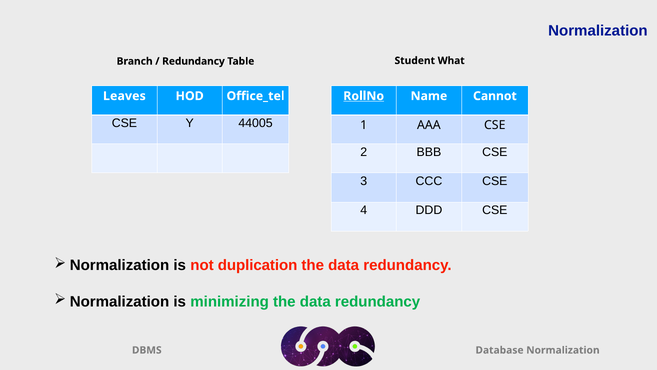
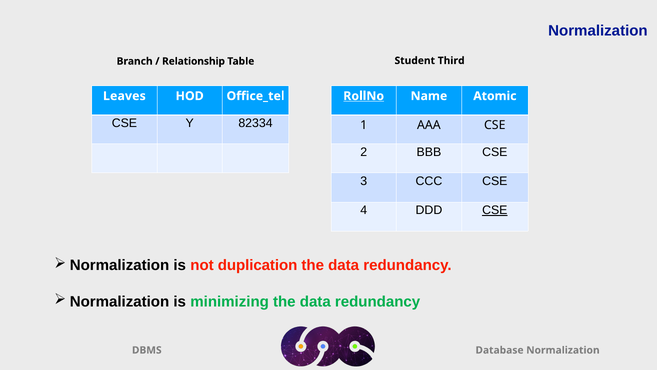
What: What -> Third
Redundancy at (193, 61): Redundancy -> Relationship
Cannot: Cannot -> Atomic
44005: 44005 -> 82334
CSE at (495, 210) underline: none -> present
